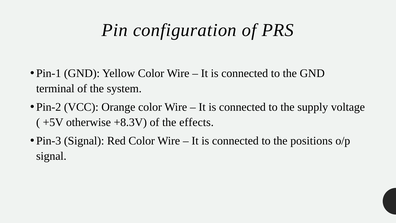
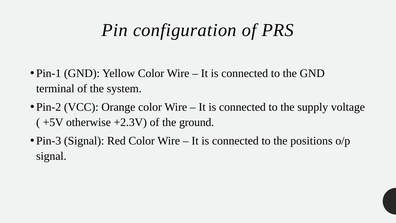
+8.3V: +8.3V -> +2.3V
effects: effects -> ground
